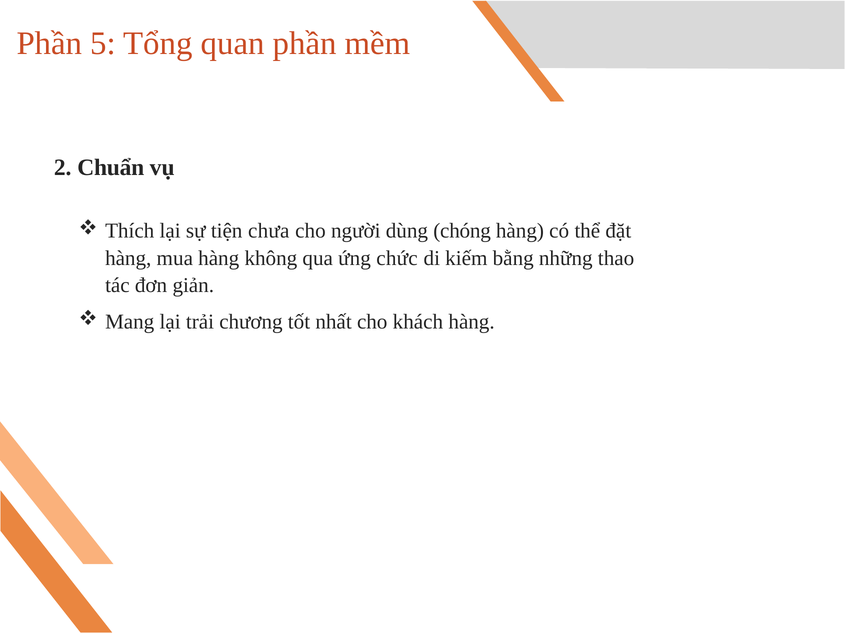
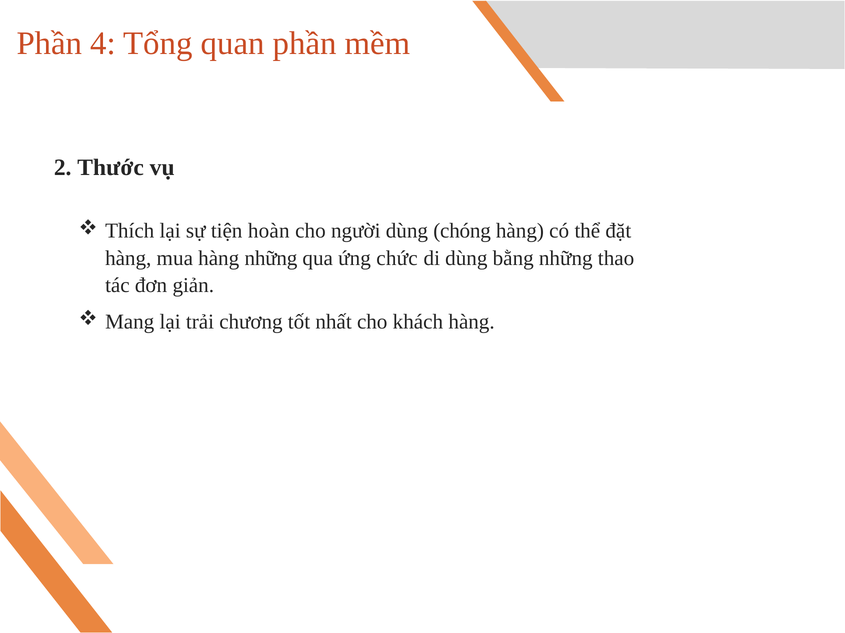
5: 5 -> 4
Chuẩn: Chuẩn -> Thước
chưa: chưa -> hoàn
hàng không: không -> những
di kiếm: kiếm -> dùng
